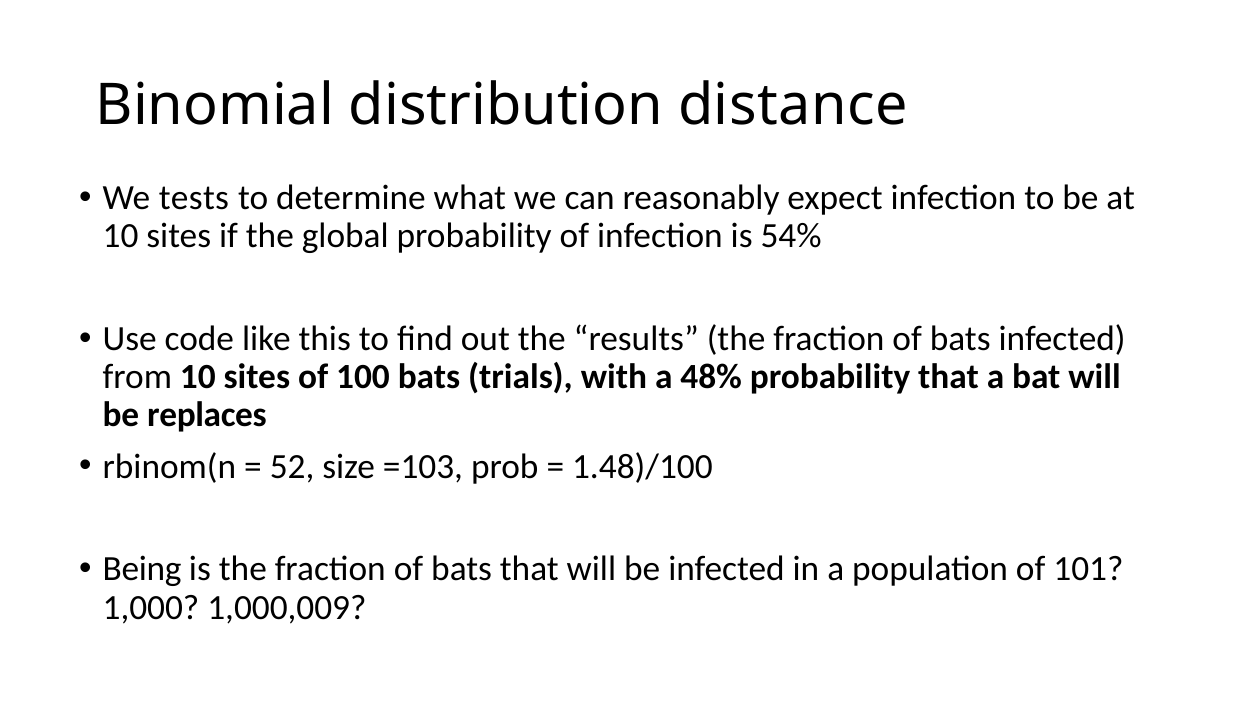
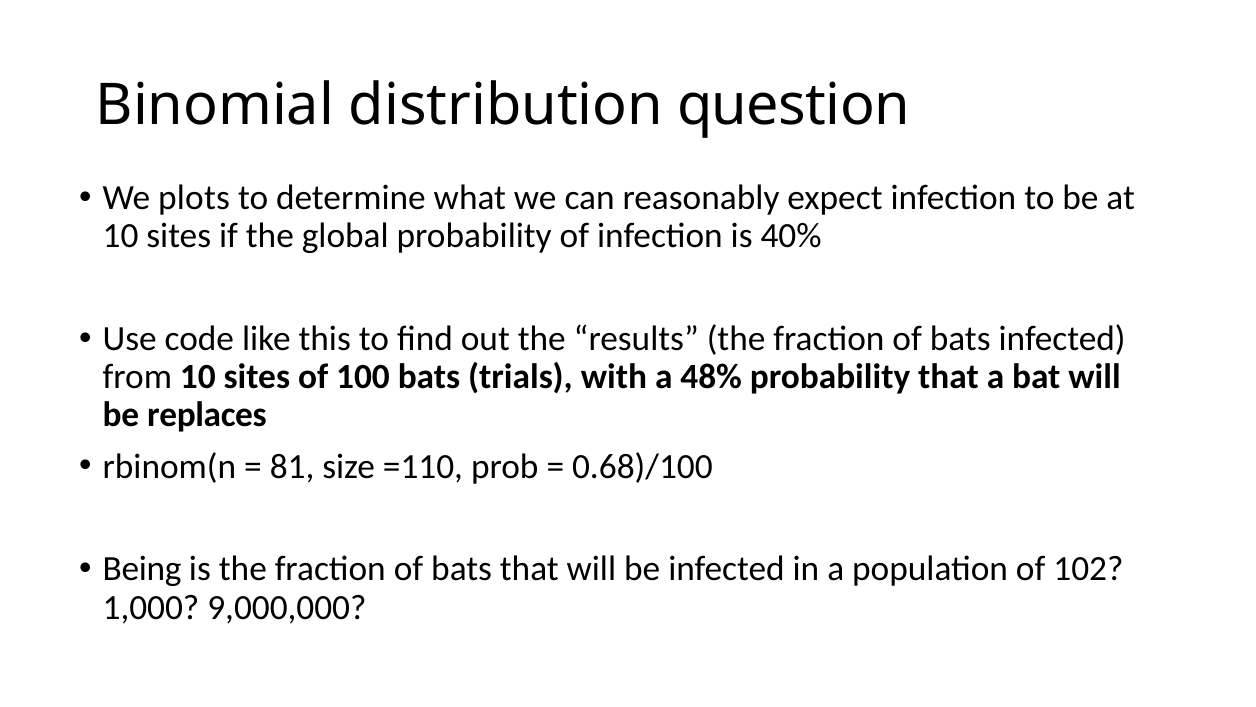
distance: distance -> question
tests: tests -> plots
54%: 54% -> 40%
52: 52 -> 81
=103: =103 -> =110
1.48)/100: 1.48)/100 -> 0.68)/100
101: 101 -> 102
1,000,009: 1,000,009 -> 9,000,000
